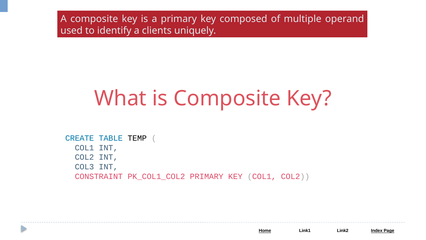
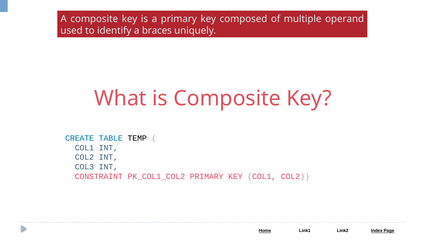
clients: clients -> braces
